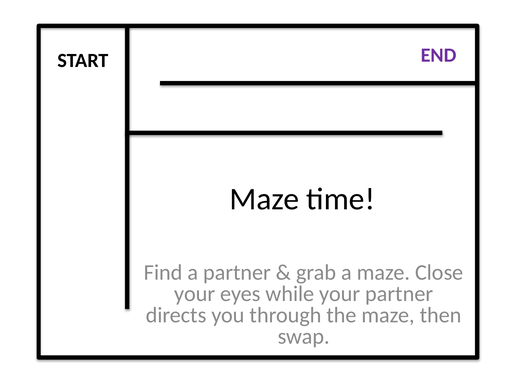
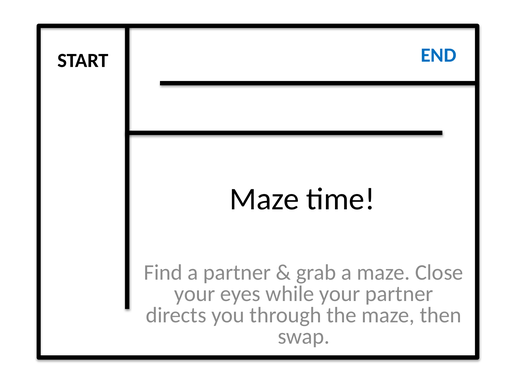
END colour: purple -> blue
